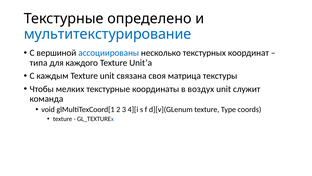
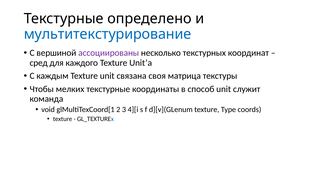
ассоциированы colour: blue -> purple
типа: типа -> сред
воздух: воздух -> способ
